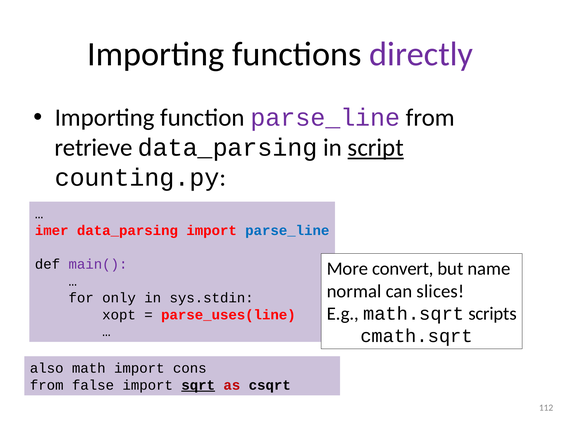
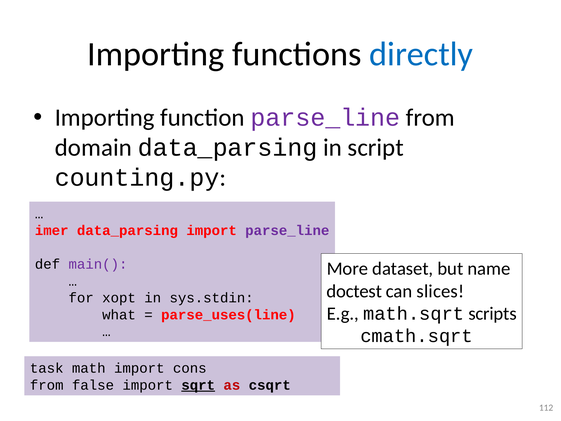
directly colour: purple -> blue
retrieve: retrieve -> domain
script underline: present -> none
parse_line at (287, 231) colour: blue -> purple
convert: convert -> dataset
normal: normal -> doctest
only: only -> xopt
xopt: xopt -> what
also: also -> task
